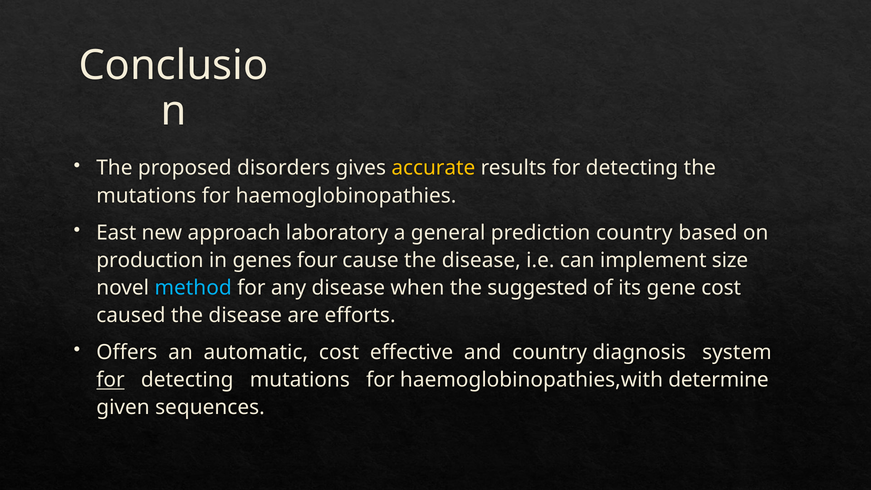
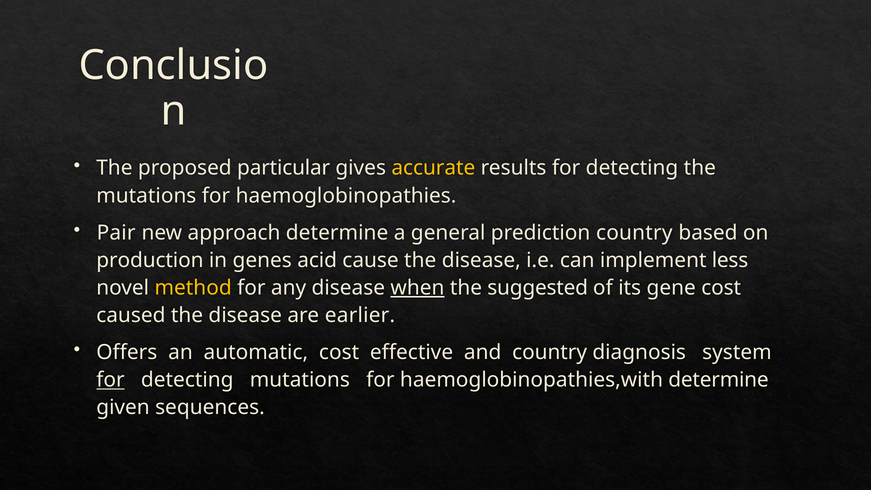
disorders: disorders -> particular
East: East -> Pair
approach laboratory: laboratory -> determine
four: four -> acid
size: size -> less
method colour: light blue -> yellow
when underline: none -> present
efforts: efforts -> earlier
